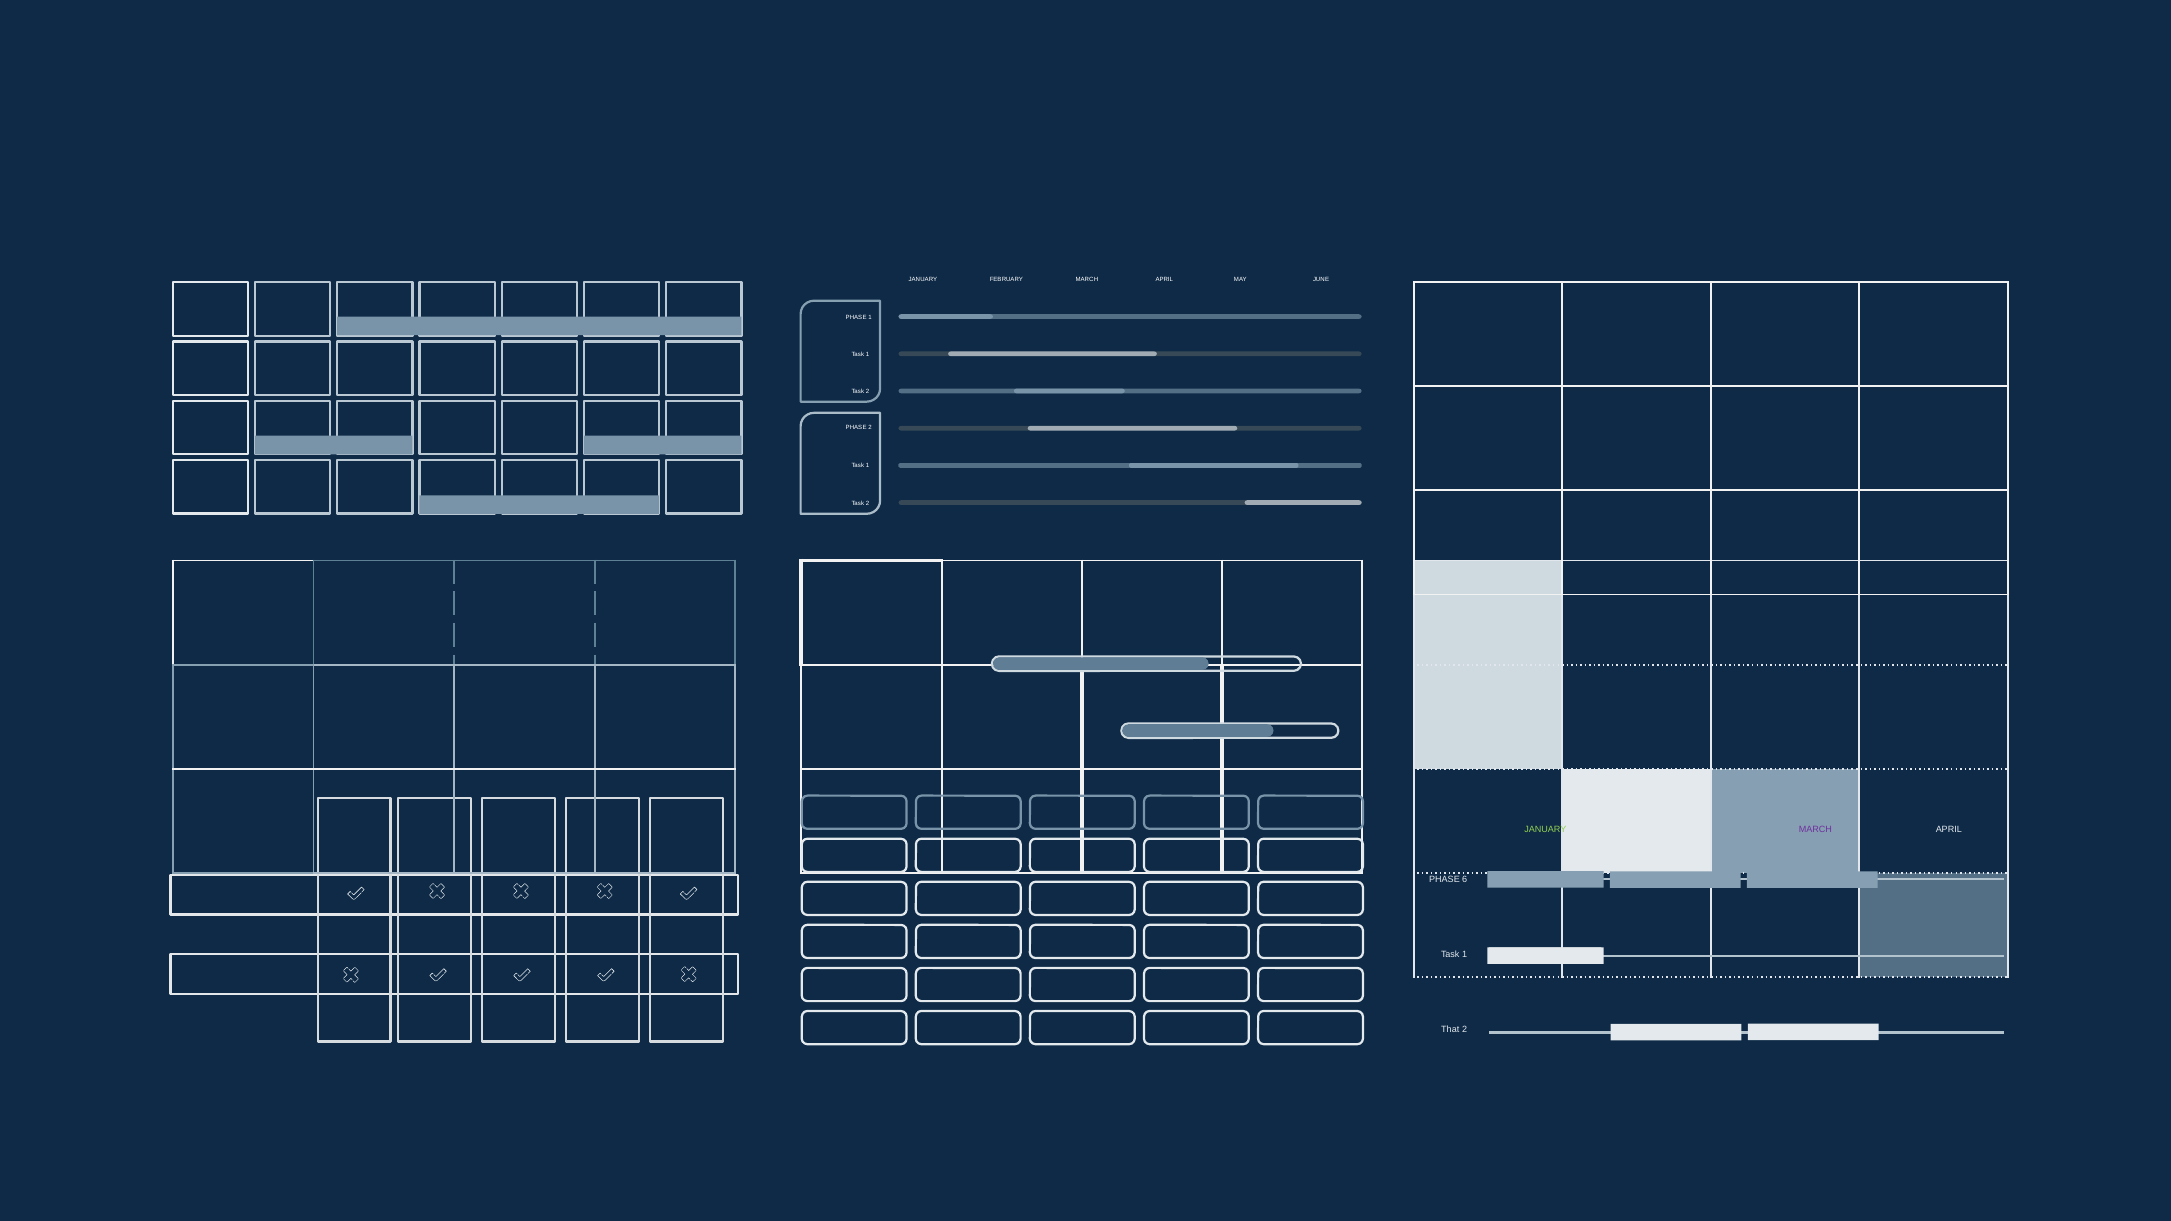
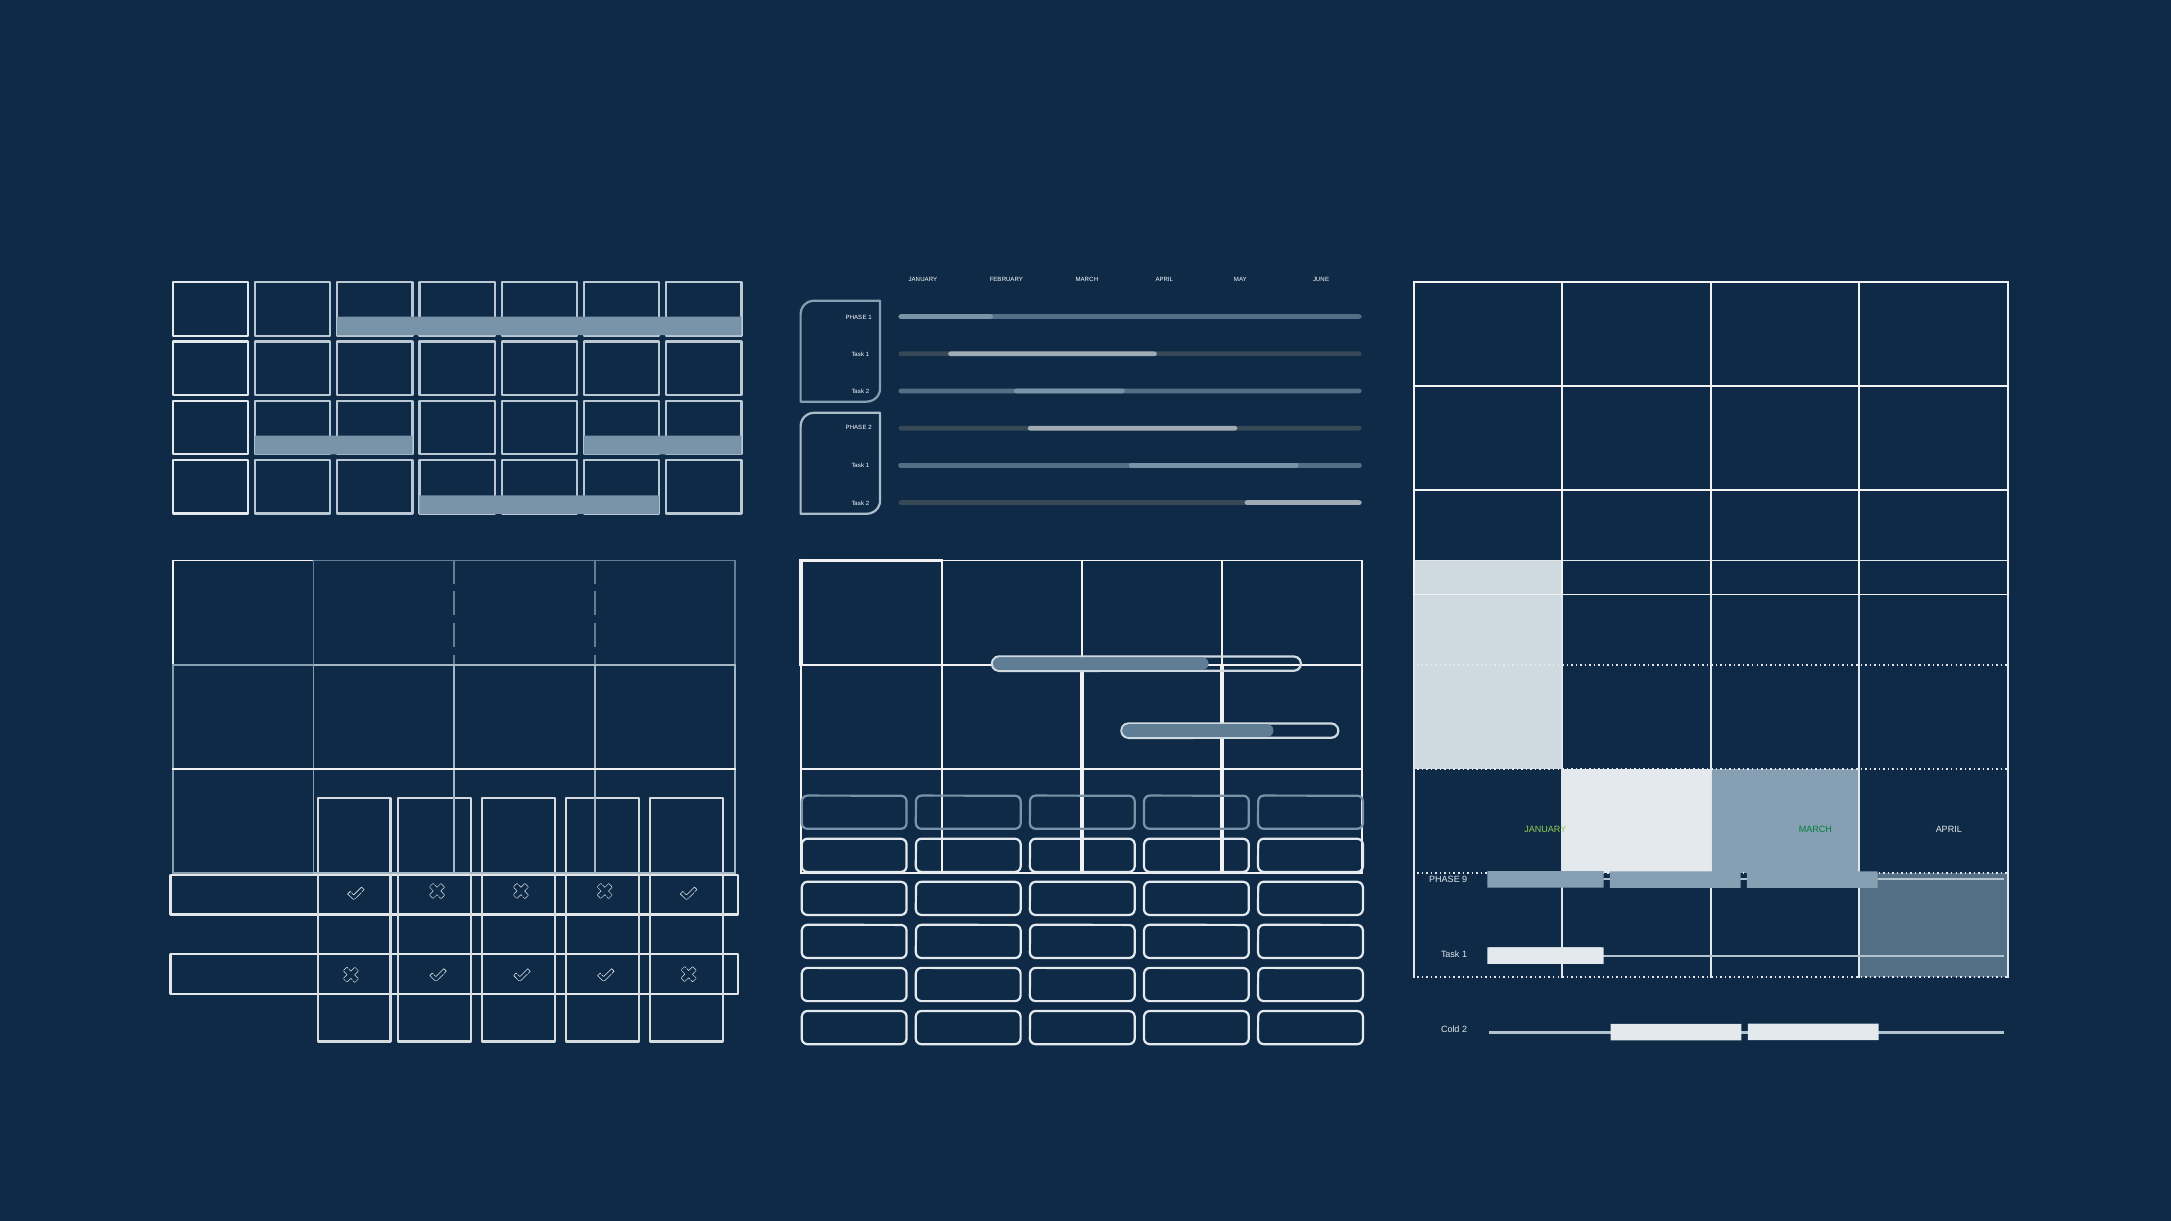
MARCH at (1815, 830) colour: purple -> green
6: 6 -> 9
That: That -> Cold
